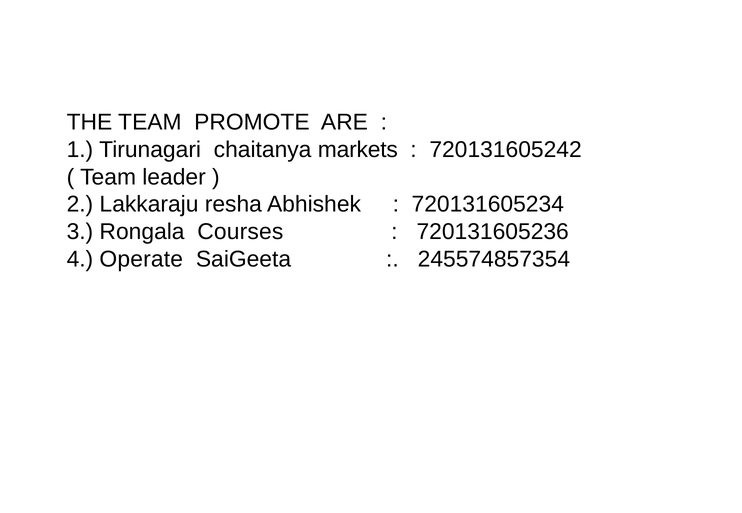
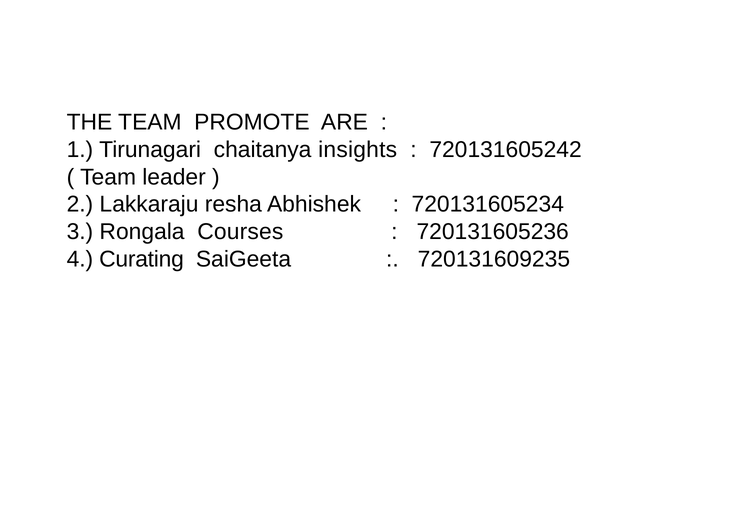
markets: markets -> insights
Operate: Operate -> Curating
245574857354: 245574857354 -> 720131609235
